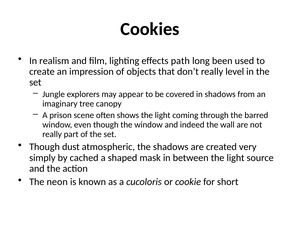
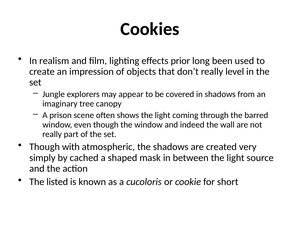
path: path -> prior
dust: dust -> with
neon: neon -> listed
